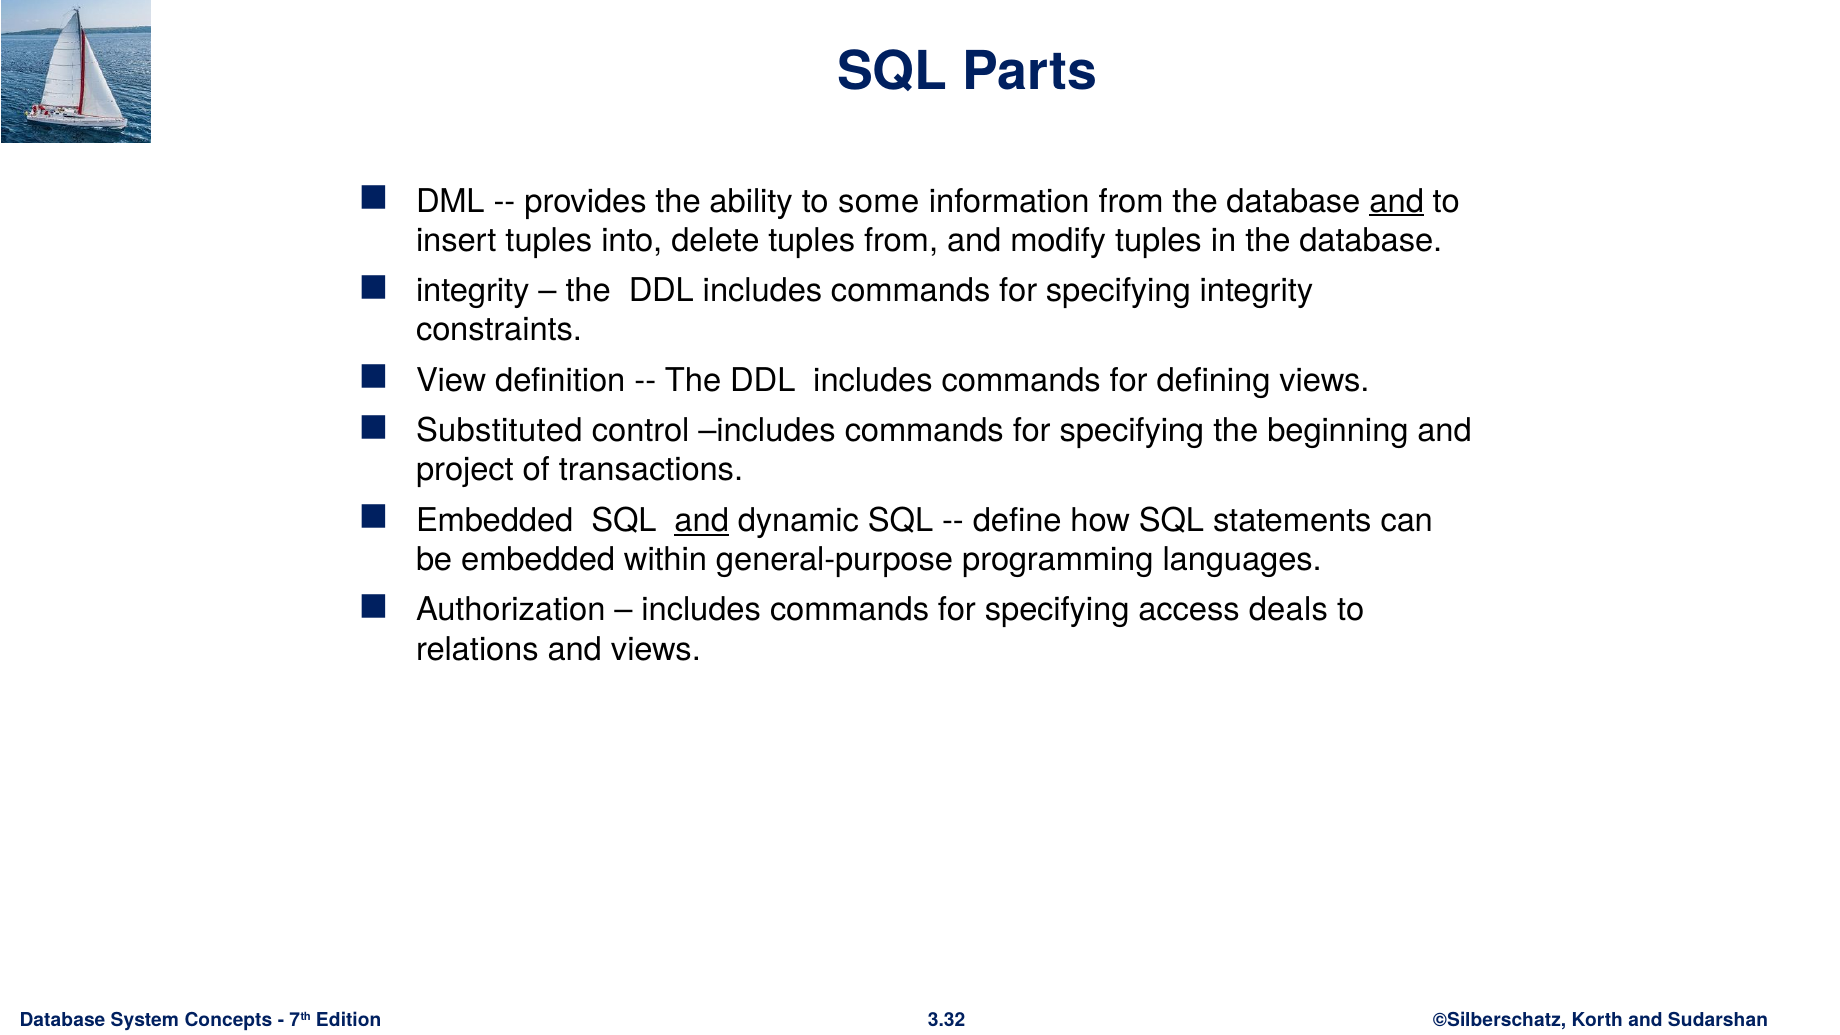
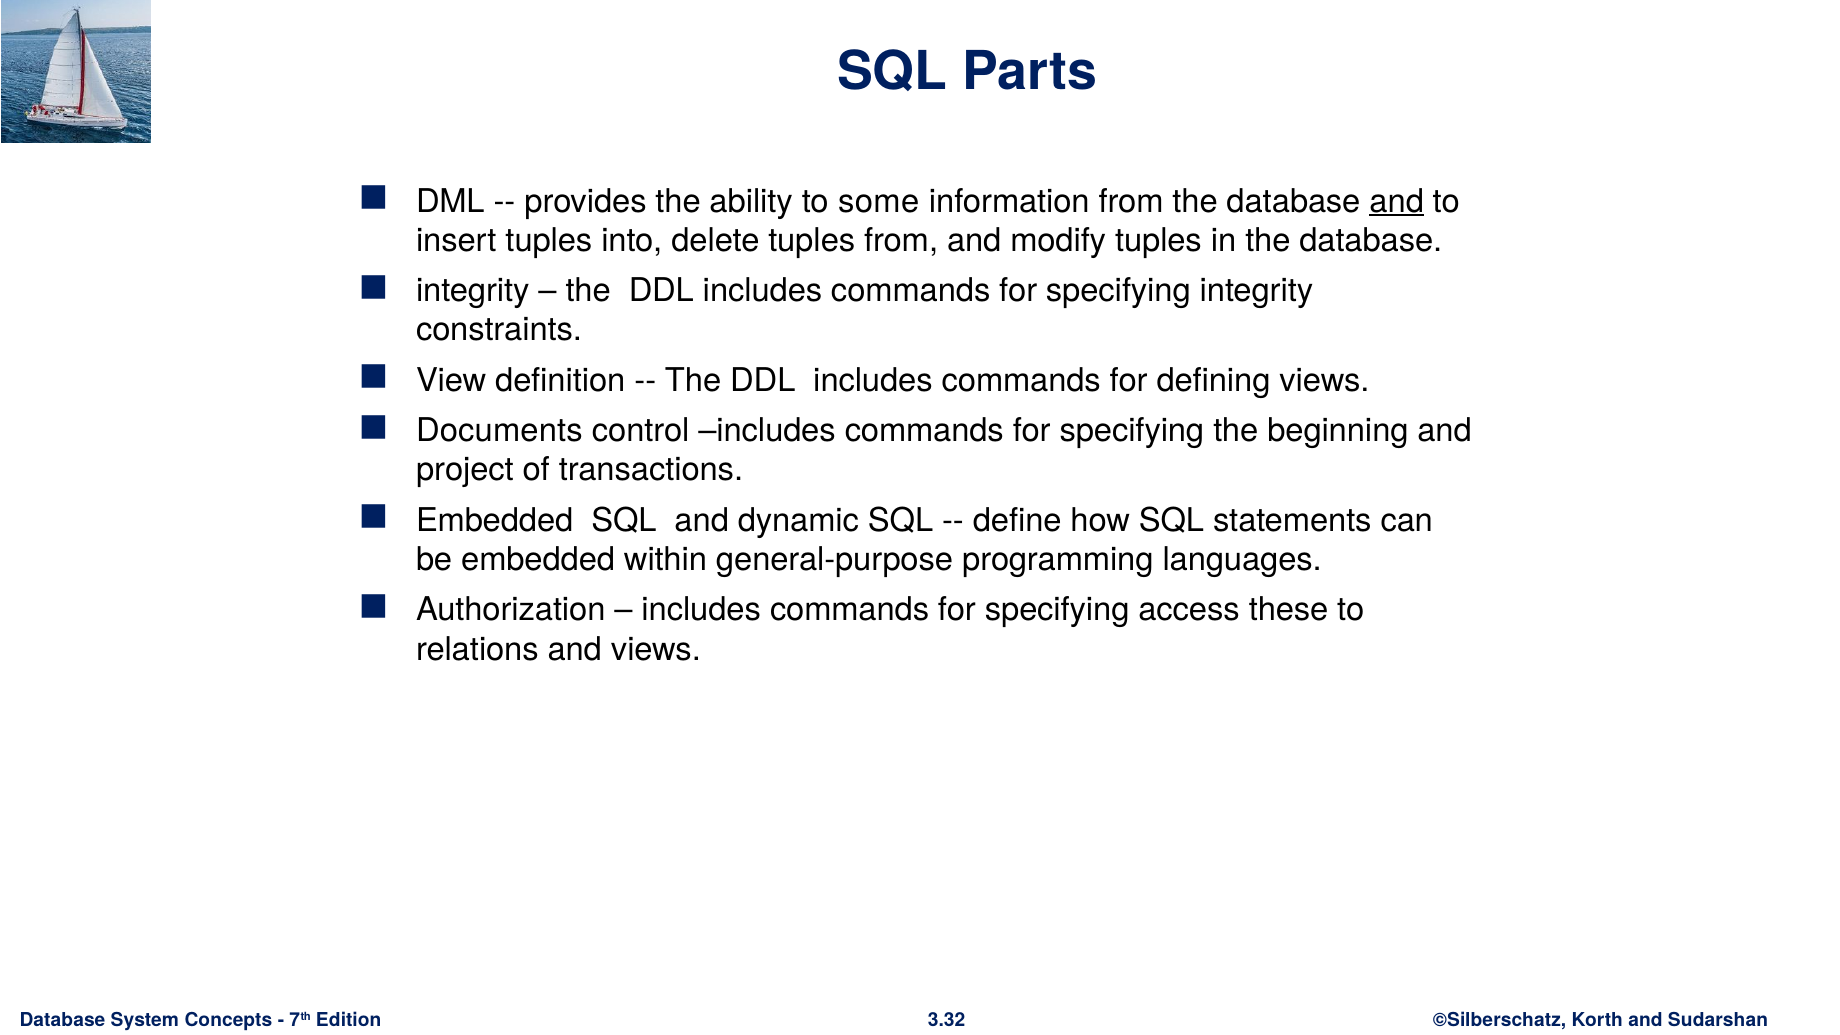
Substituted: Substituted -> Documents
and at (702, 521) underline: present -> none
deals: deals -> these
